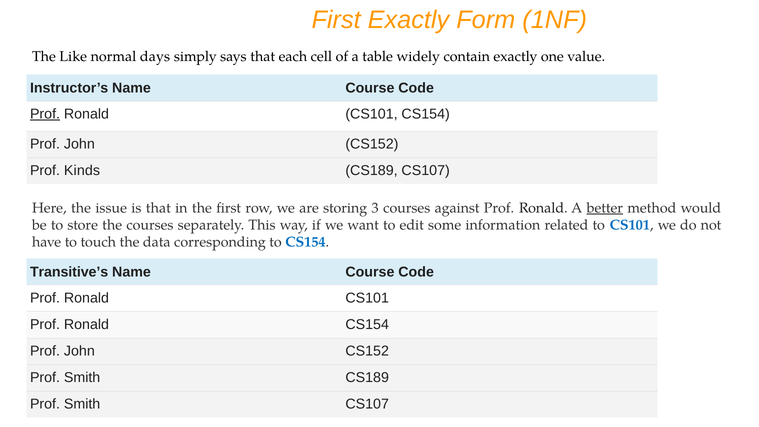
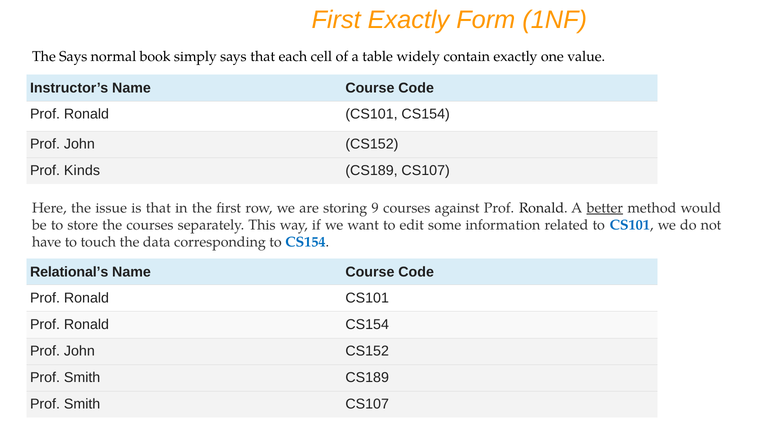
The Like: Like -> Says
days: days -> book
Prof at (45, 114) underline: present -> none
3: 3 -> 9
Transitive’s: Transitive’s -> Relational’s
